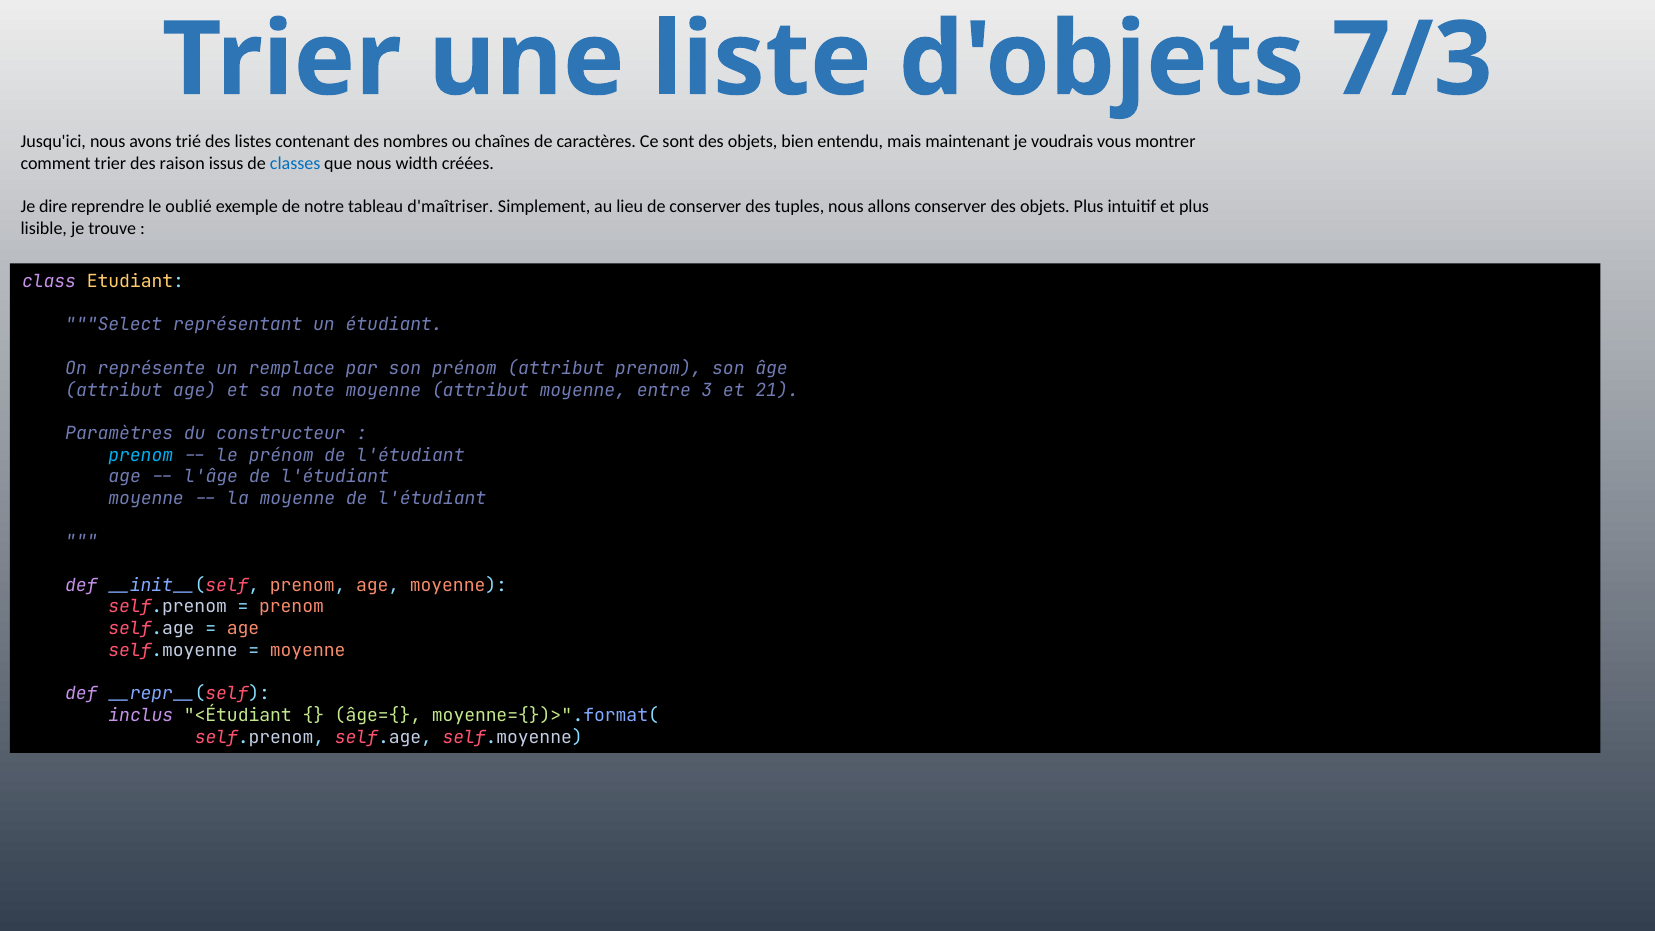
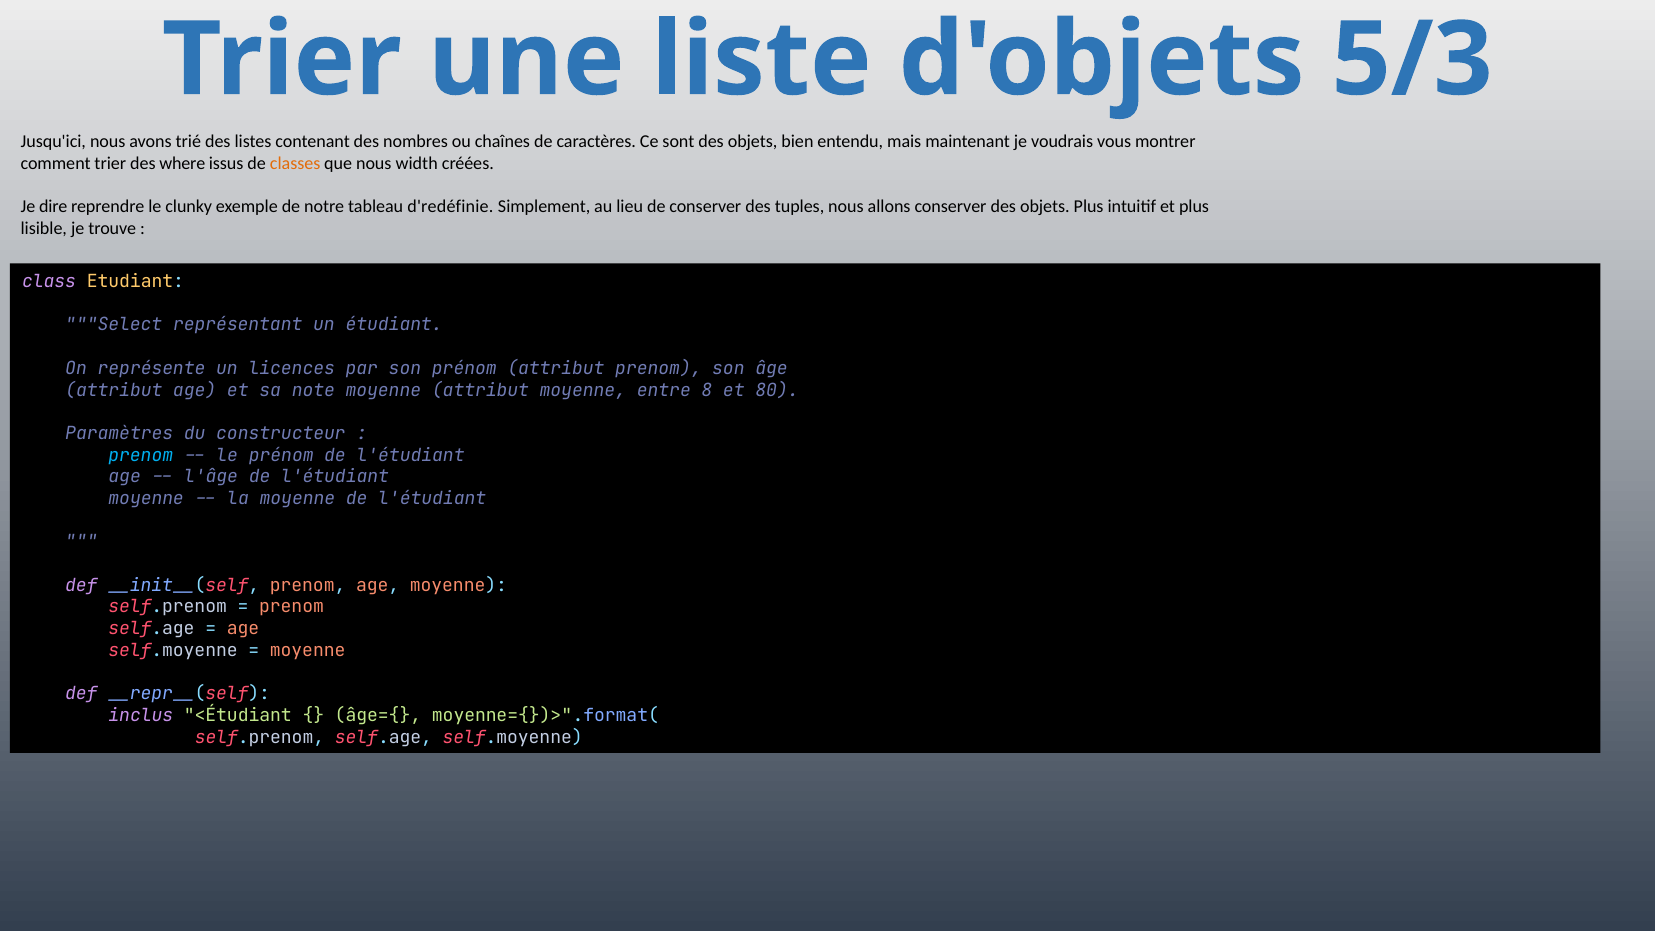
7/3: 7/3 -> 5/3
raison: raison -> where
classes colour: blue -> orange
oublié: oublié -> clunky
d'maîtriser: d'maîtriser -> d'redéfinie
remplace: remplace -> licences
3: 3 -> 8
21: 21 -> 80
